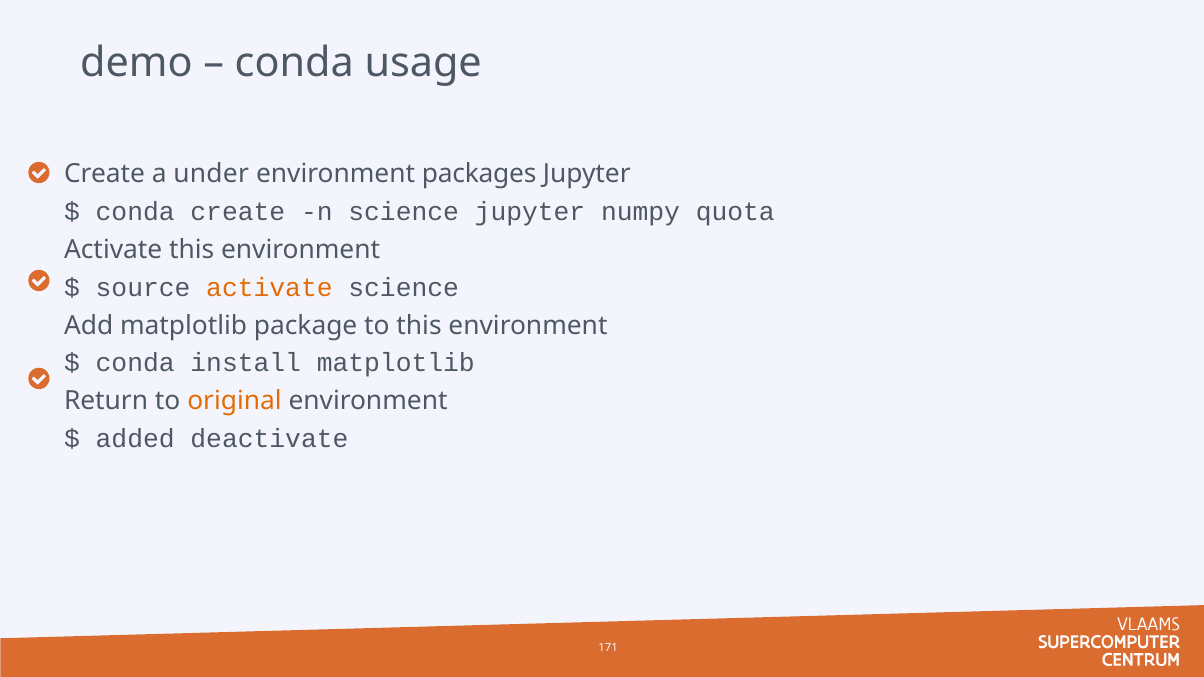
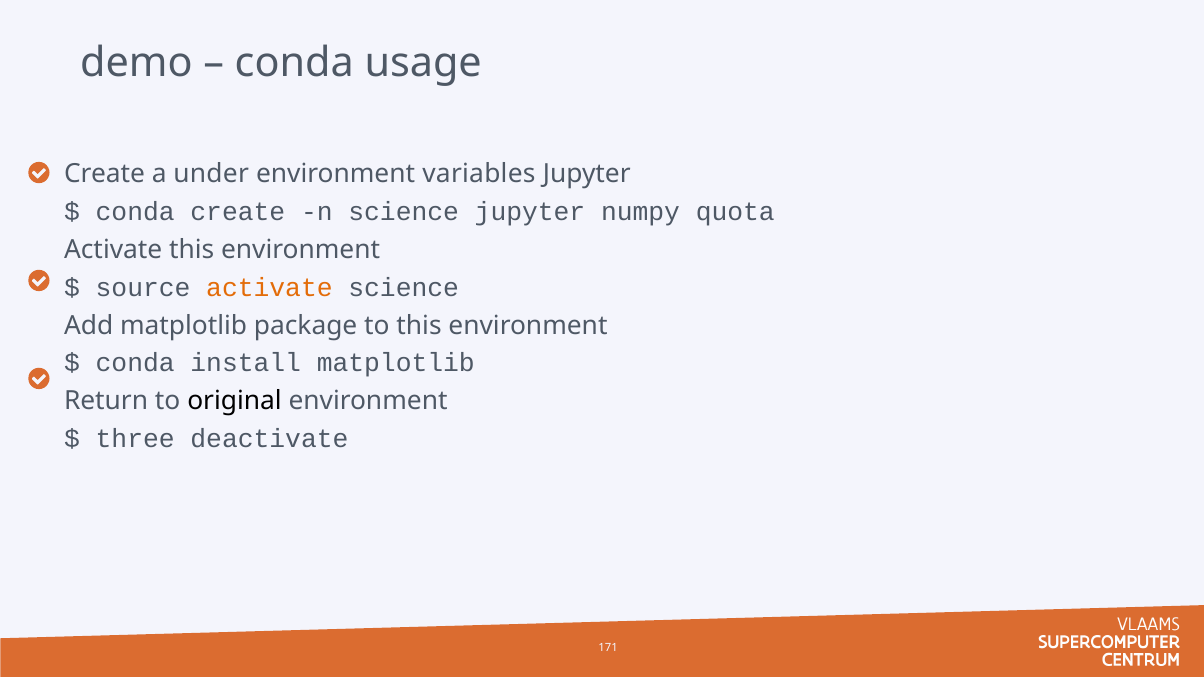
packages: packages -> variables
original colour: orange -> black
added: added -> three
